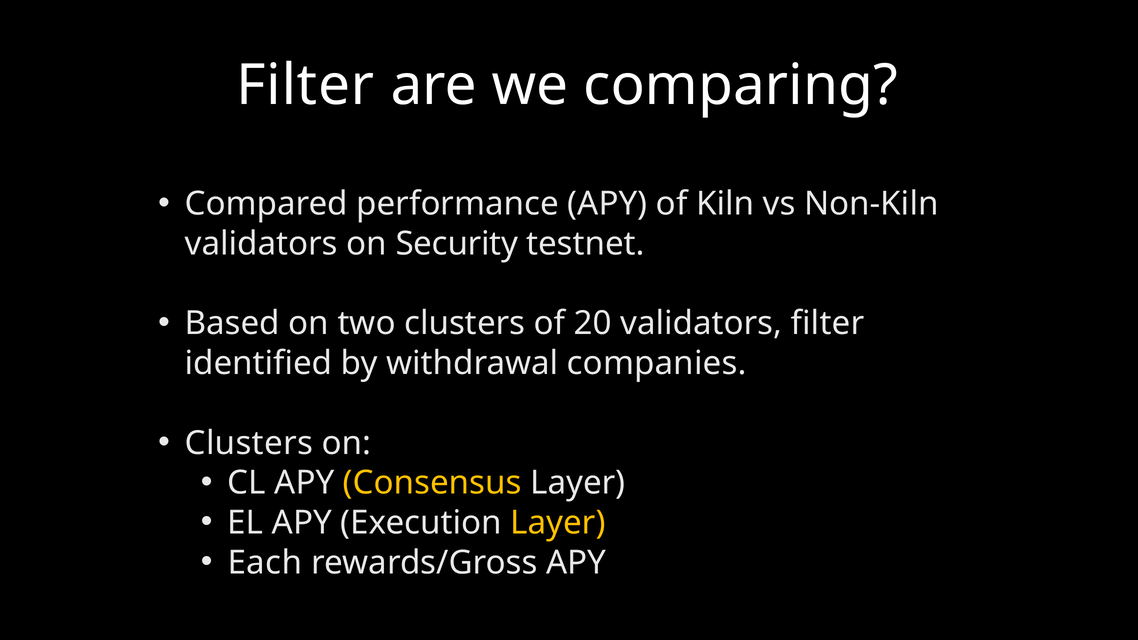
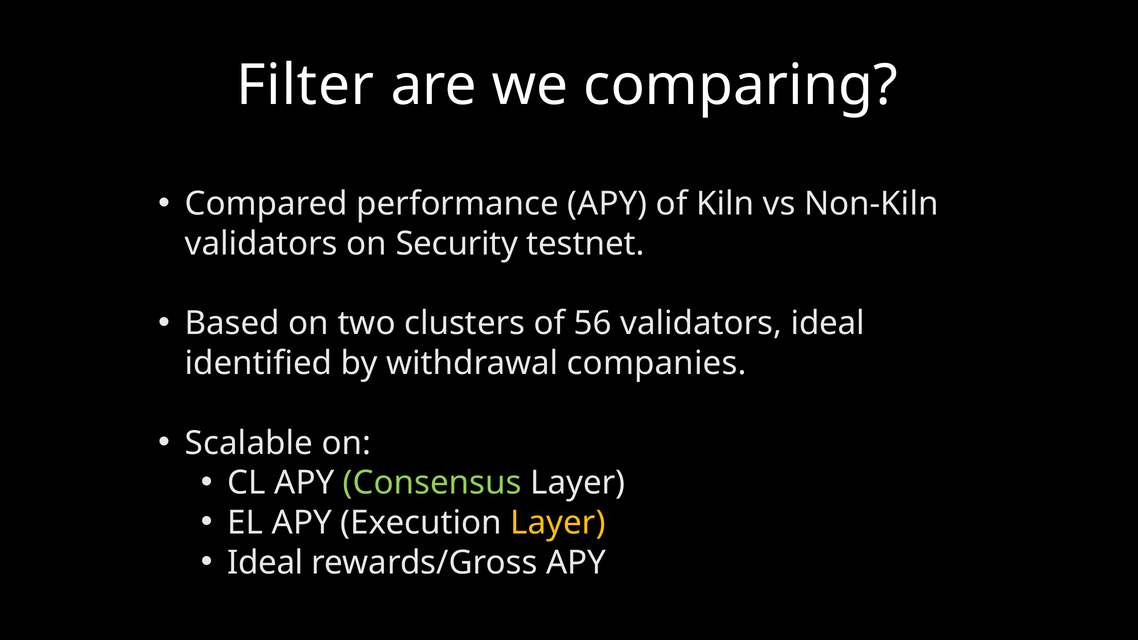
20: 20 -> 56
validators filter: filter -> ideal
Clusters at (249, 443): Clusters -> Scalable
Consensus colour: yellow -> light green
Each at (265, 563): Each -> Ideal
